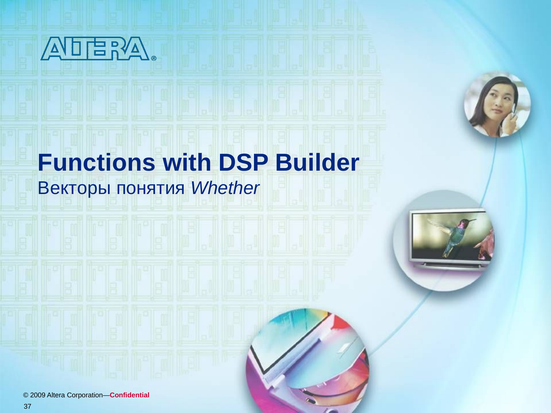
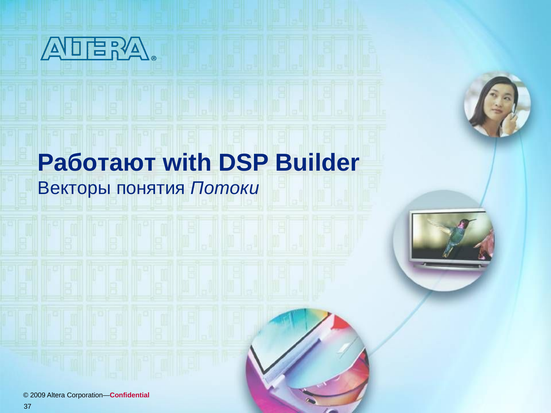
Functions: Functions -> Работают
Whether: Whether -> Потоки
